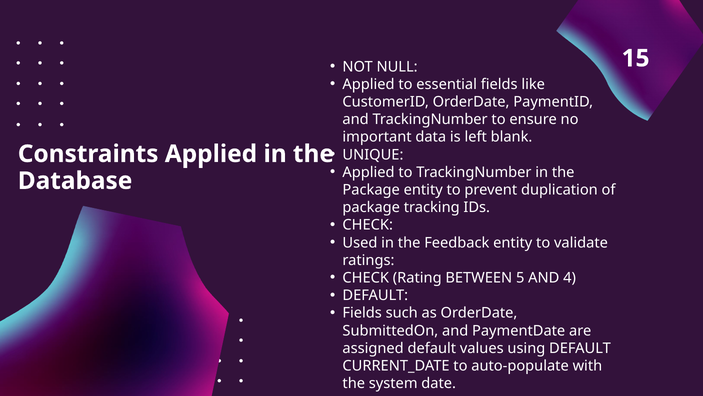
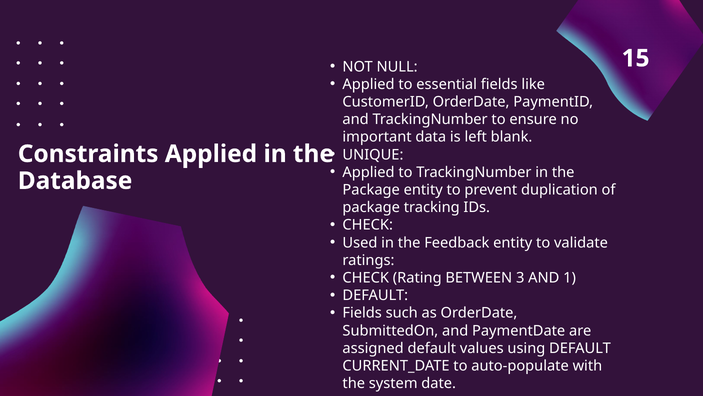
5: 5 -> 3
4: 4 -> 1
